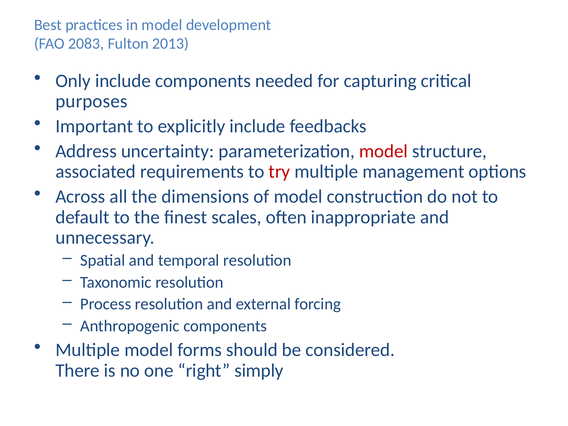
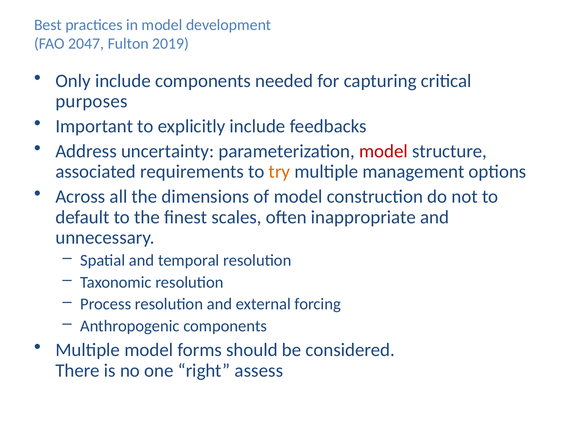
2083: 2083 -> 2047
2013: 2013 -> 2019
try colour: red -> orange
simply: simply -> assess
